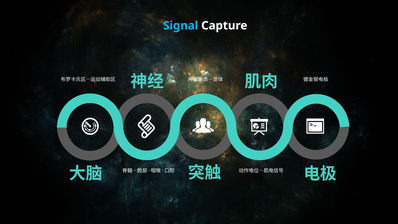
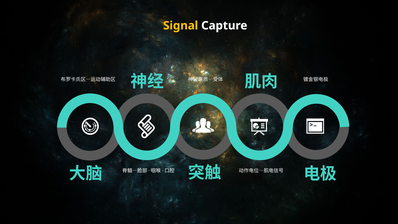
Signal colour: light blue -> yellow
